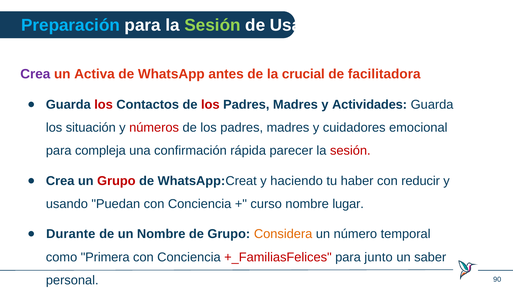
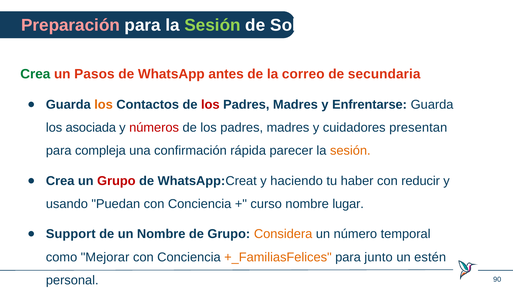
Preparación colour: light blue -> pink
Usar: Usar -> Solo
Crea at (35, 74) colour: purple -> green
Activa: Activa -> Pasos
crucial: crucial -> correo
facilitadora: facilitadora -> secundaria
los at (104, 105) colour: red -> orange
Actividades: Actividades -> Enfrentarse
situación: situación -> asociada
emocional: emocional -> presentan
sesión at (350, 151) colour: red -> orange
Durante: Durante -> Support
Primera: Primera -> Mejorar
+_FamiliasFelices colour: red -> orange
saber: saber -> estén
